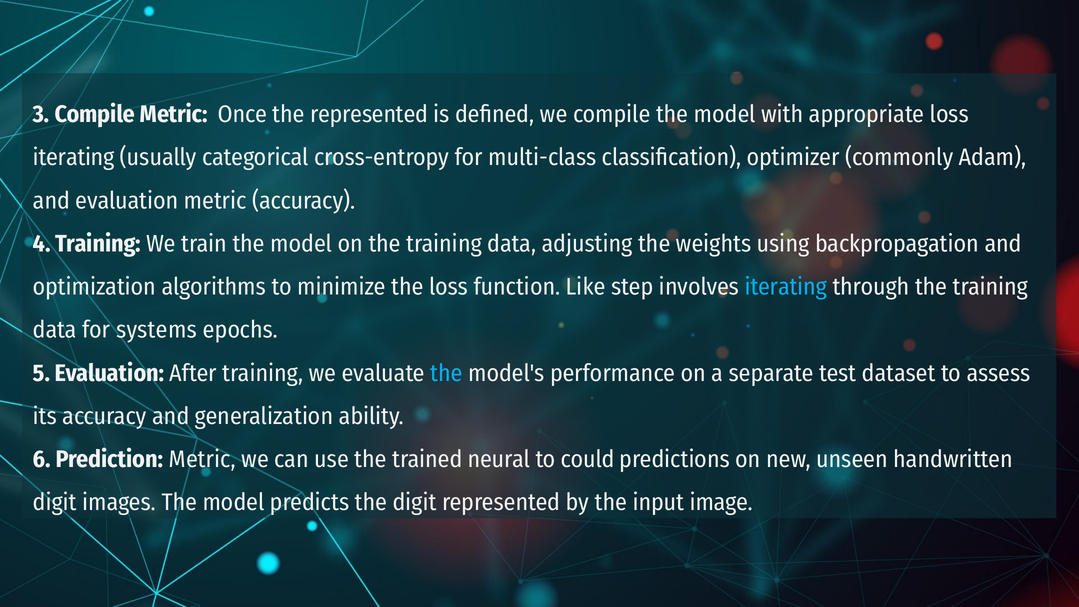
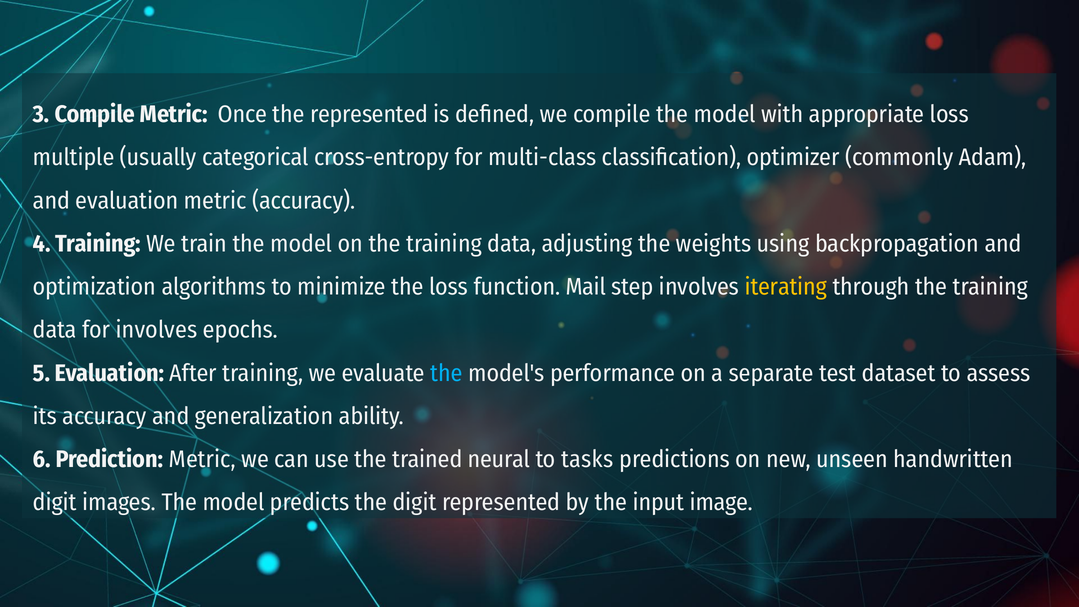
iterating at (74, 158): iterating -> multiple
Like: Like -> Mail
iterating at (786, 287) colour: light blue -> yellow
for systems: systems -> involves
could: could -> tasks
